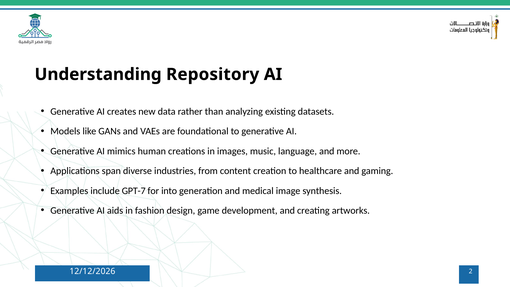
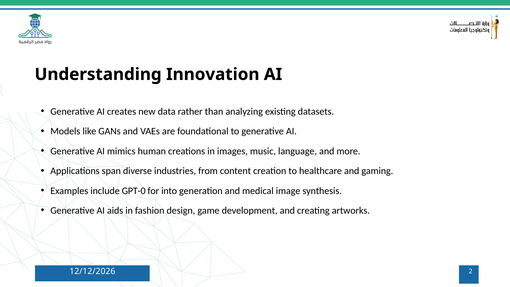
Repository: Repository -> Innovation
GPT-7: GPT-7 -> GPT-0
